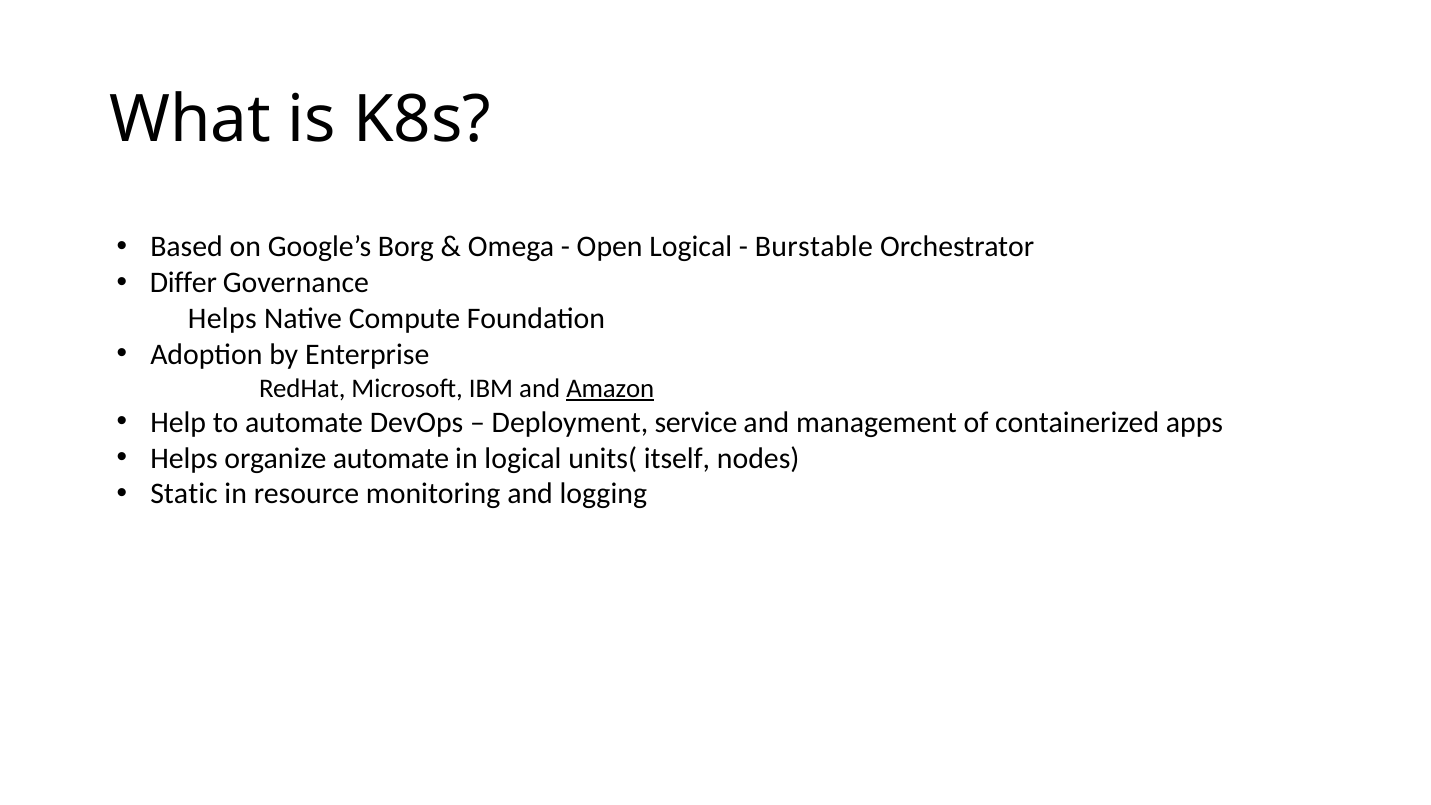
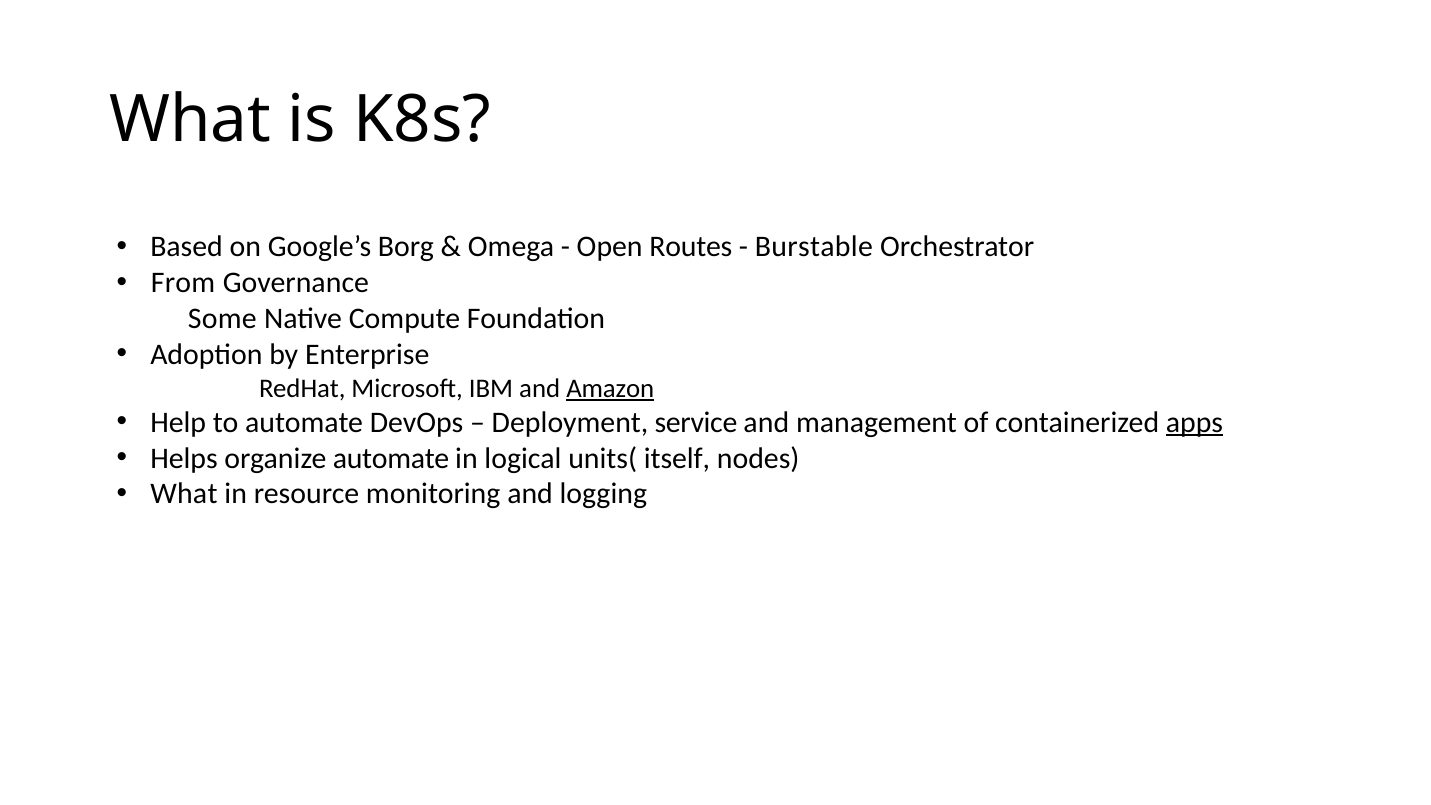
Open Logical: Logical -> Routes
Differ: Differ -> From
Helps at (222, 319): Helps -> Some
apps underline: none -> present
Static at (184, 494): Static -> What
